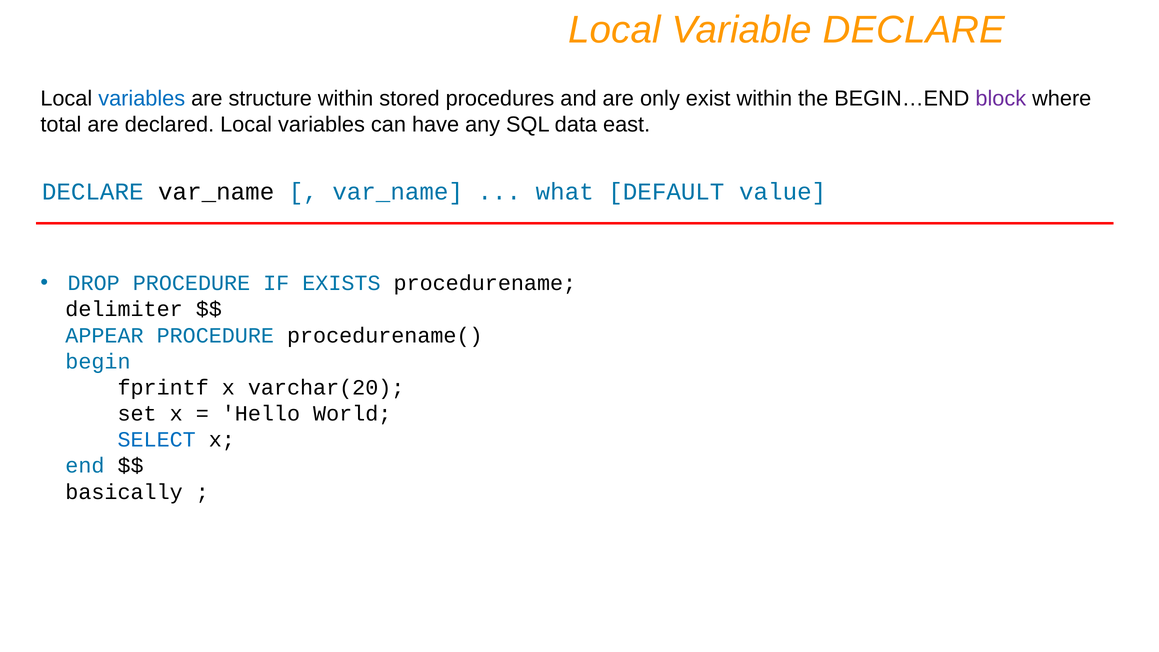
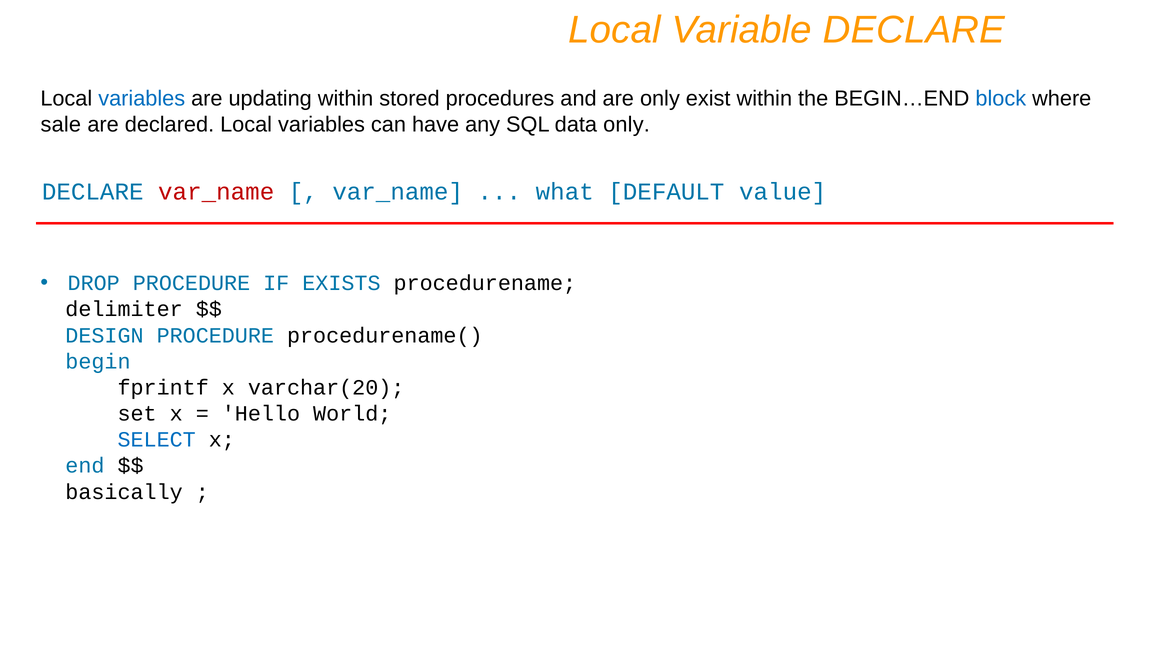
structure: structure -> updating
block colour: purple -> blue
total: total -> sale
data east: east -> only
var_name at (216, 192) colour: black -> red
APPEAR: APPEAR -> DESIGN
